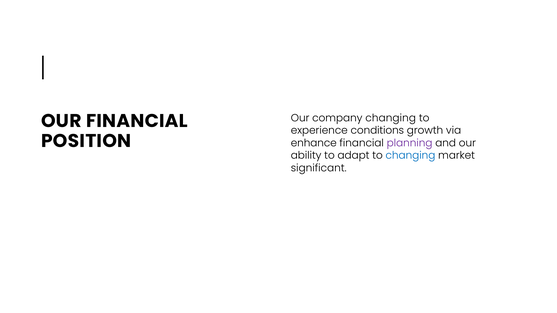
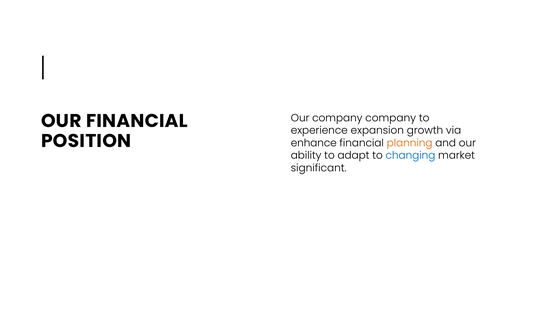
company changing: changing -> company
conditions: conditions -> expansion
planning colour: purple -> orange
